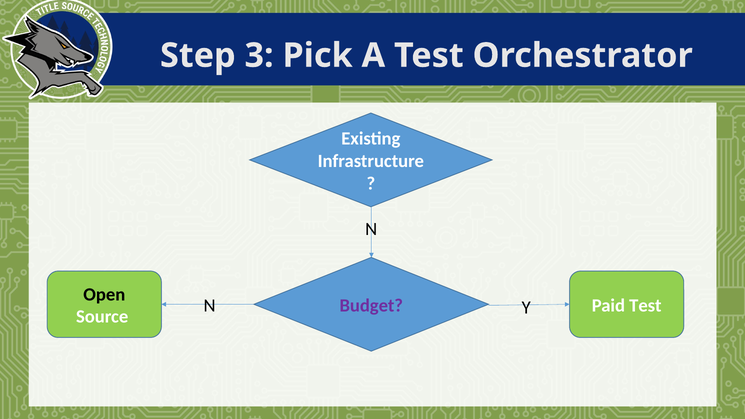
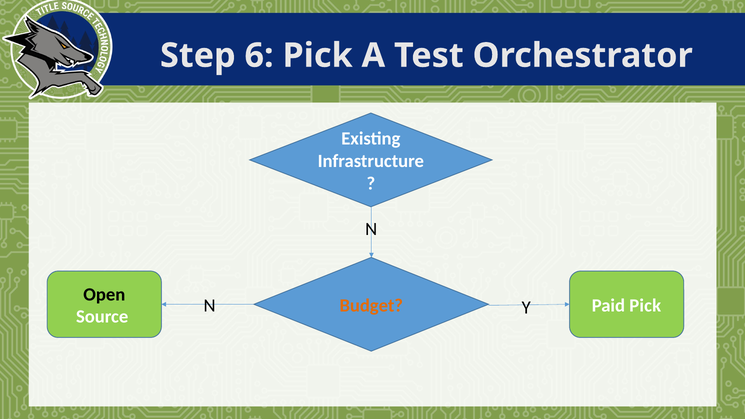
3: 3 -> 6
Budget colour: purple -> orange
Paid Test: Test -> Pick
